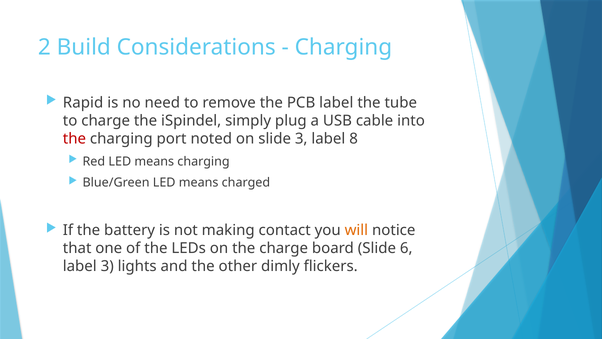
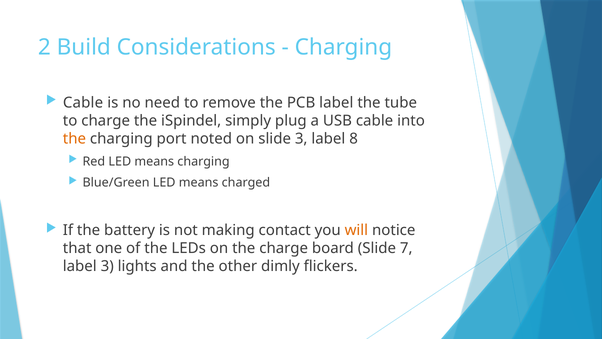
Rapid at (83, 102): Rapid -> Cable
the at (74, 139) colour: red -> orange
6: 6 -> 7
